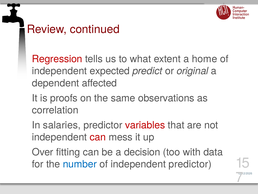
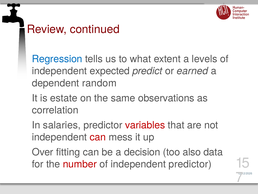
Regression colour: red -> blue
home: home -> levels
original: original -> earned
affected: affected -> random
proofs: proofs -> estate
with: with -> also
number colour: blue -> red
